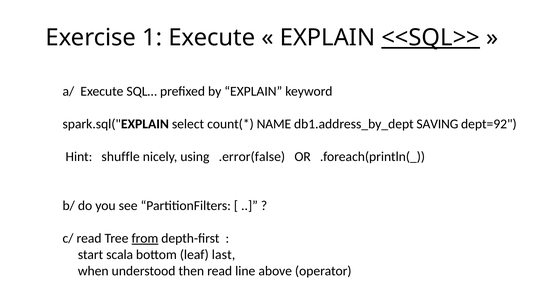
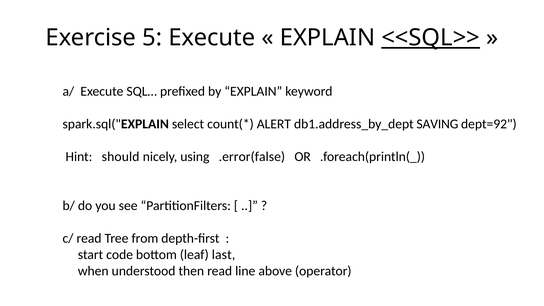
1: 1 -> 5
NAME: NAME -> ALERT
shuffle: shuffle -> should
from underline: present -> none
scala: scala -> code
